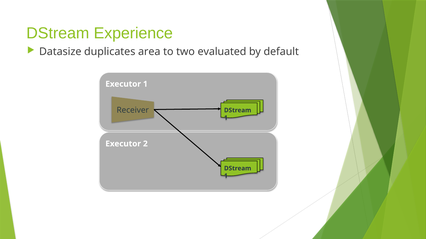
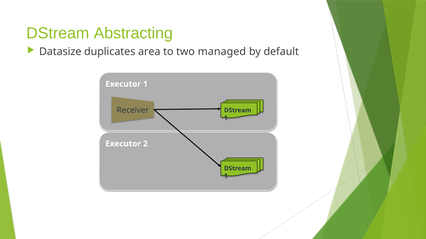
Experience: Experience -> Abstracting
evaluated: evaluated -> managed
